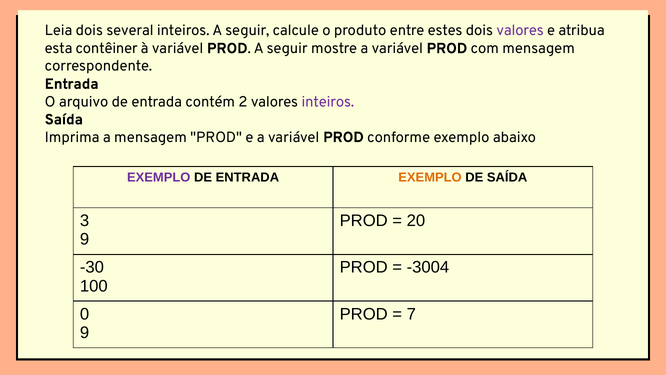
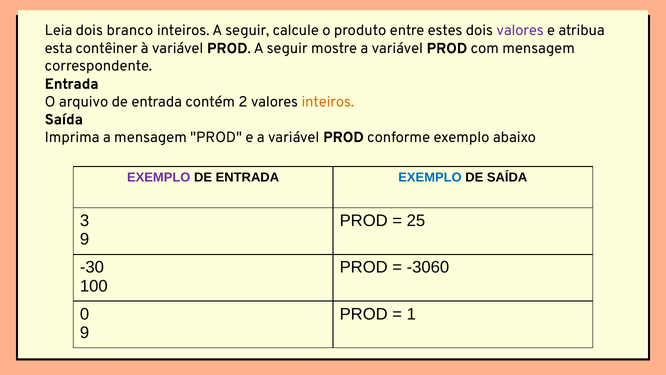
several: several -> branco
inteiros at (328, 102) colour: purple -> orange
EXEMPLO at (430, 177) colour: orange -> blue
20: 20 -> 25
-3004: -3004 -> -3060
7: 7 -> 1
